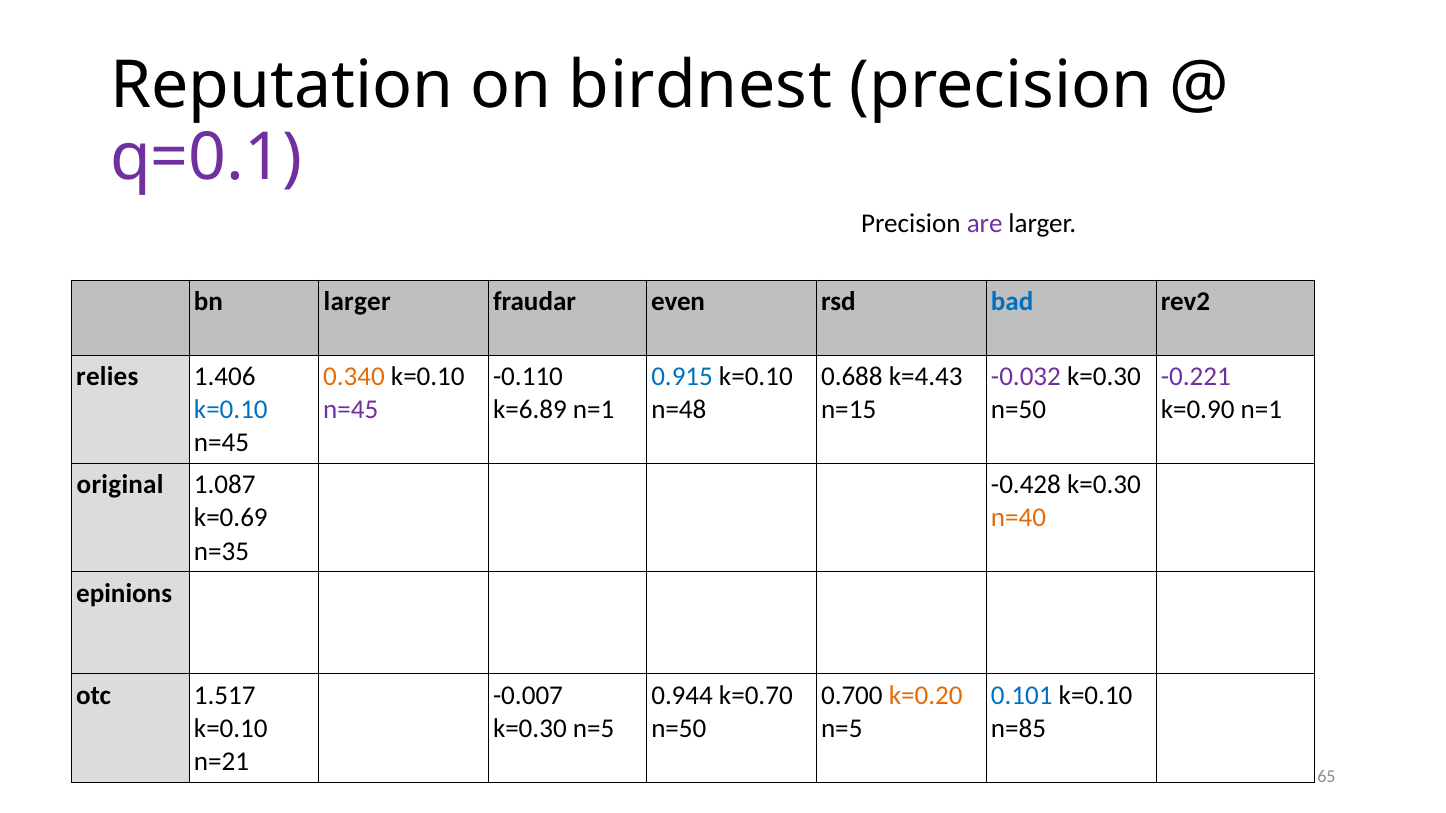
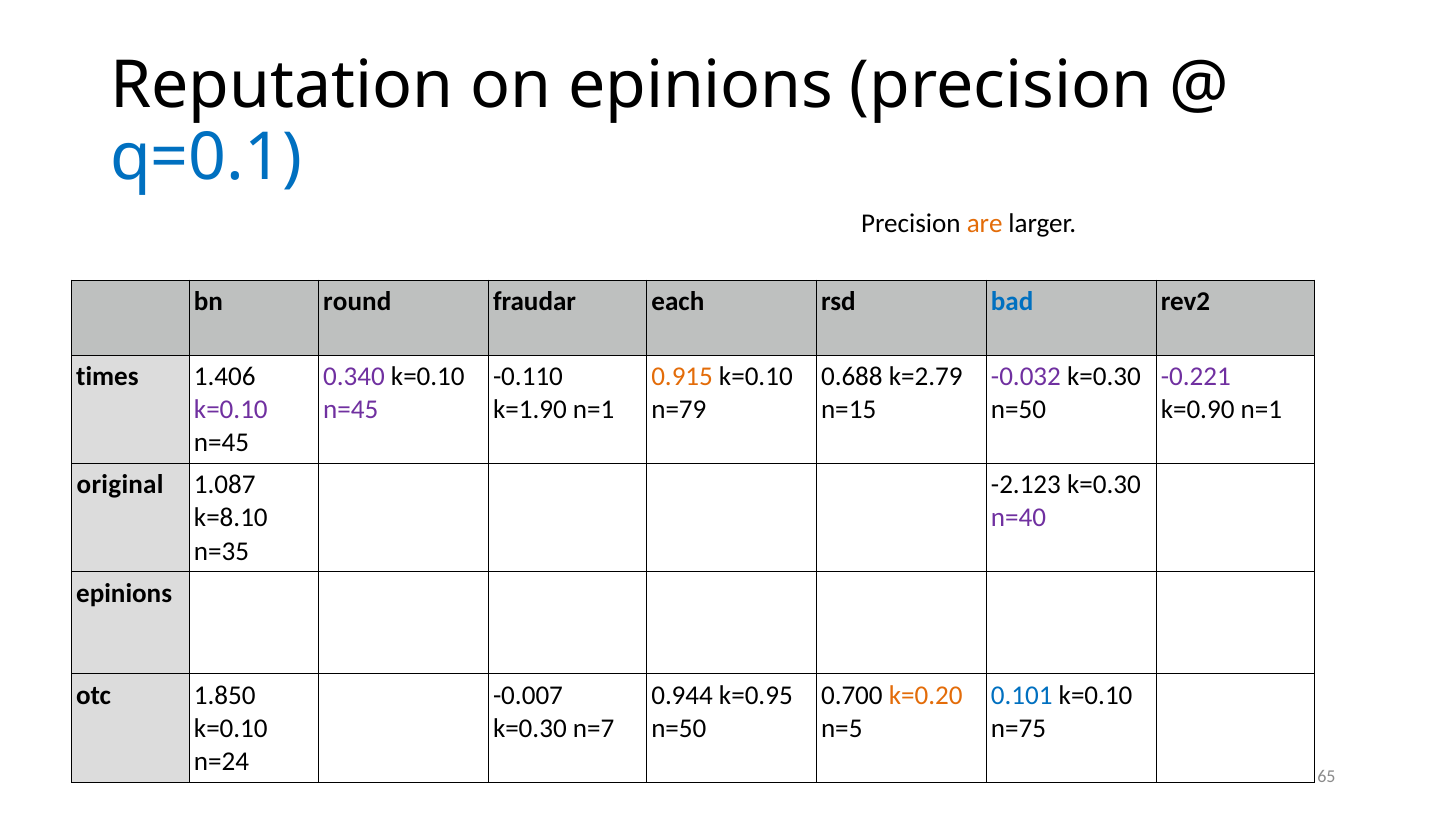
on birdnest: birdnest -> epinions
q=0.1 colour: purple -> blue
are colour: purple -> orange
bn larger: larger -> round
even: even -> each
relies: relies -> times
0.340 colour: orange -> purple
0.915 colour: blue -> orange
k=4.43: k=4.43 -> k=2.79
k=0.10 at (231, 410) colour: blue -> purple
k=6.89: k=6.89 -> k=1.90
n=48: n=48 -> n=79
-0.428: -0.428 -> -2.123
k=0.69: k=0.69 -> k=8.10
n=40 colour: orange -> purple
1.517: 1.517 -> 1.850
k=0.70: k=0.70 -> k=0.95
k=0.30 n=5: n=5 -> n=7
n=85: n=85 -> n=75
n=21: n=21 -> n=24
